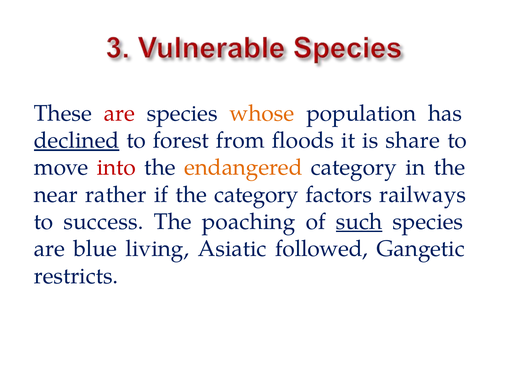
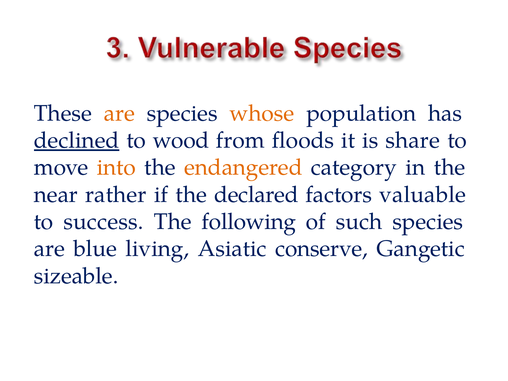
are at (119, 113) colour: red -> orange
forest: forest -> wood
into colour: red -> orange
the category: category -> declared
railways: railways -> valuable
poaching: poaching -> following
such underline: present -> none
followed: followed -> conserve
restricts: restricts -> sizeable
